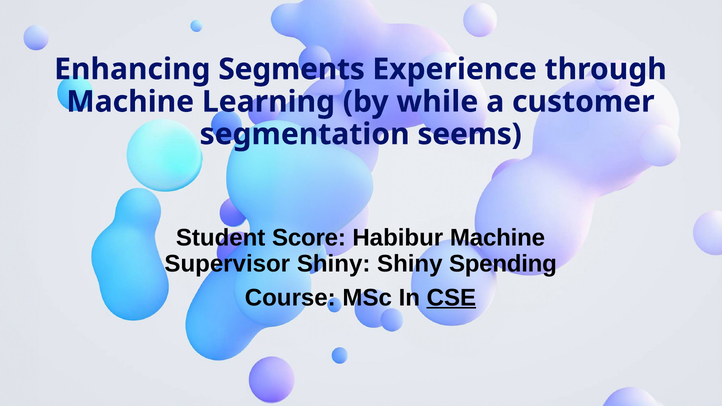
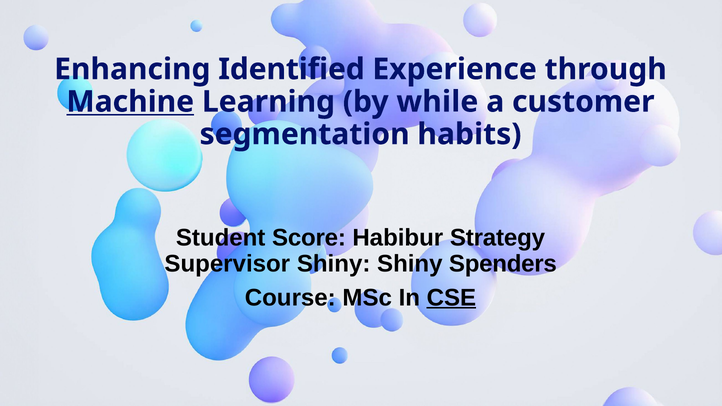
Segments: Segments -> Identified
Machine at (130, 102) underline: none -> present
seems: seems -> habits
Habibur Machine: Machine -> Strategy
Spending: Spending -> Spenders
